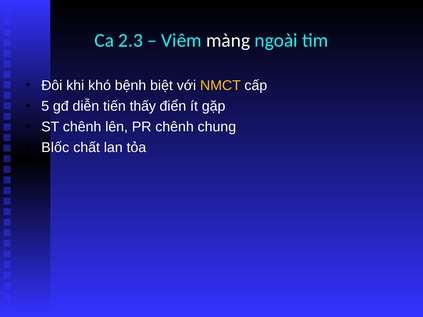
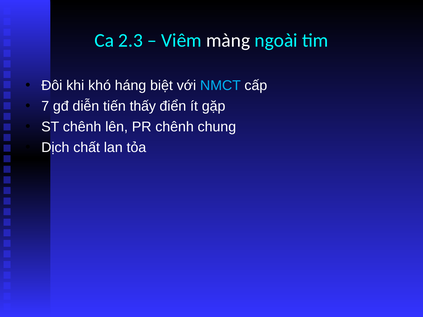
bệnh: bệnh -> háng
NMCT colour: yellow -> light blue
5: 5 -> 7
Blốc: Blốc -> Dịch
